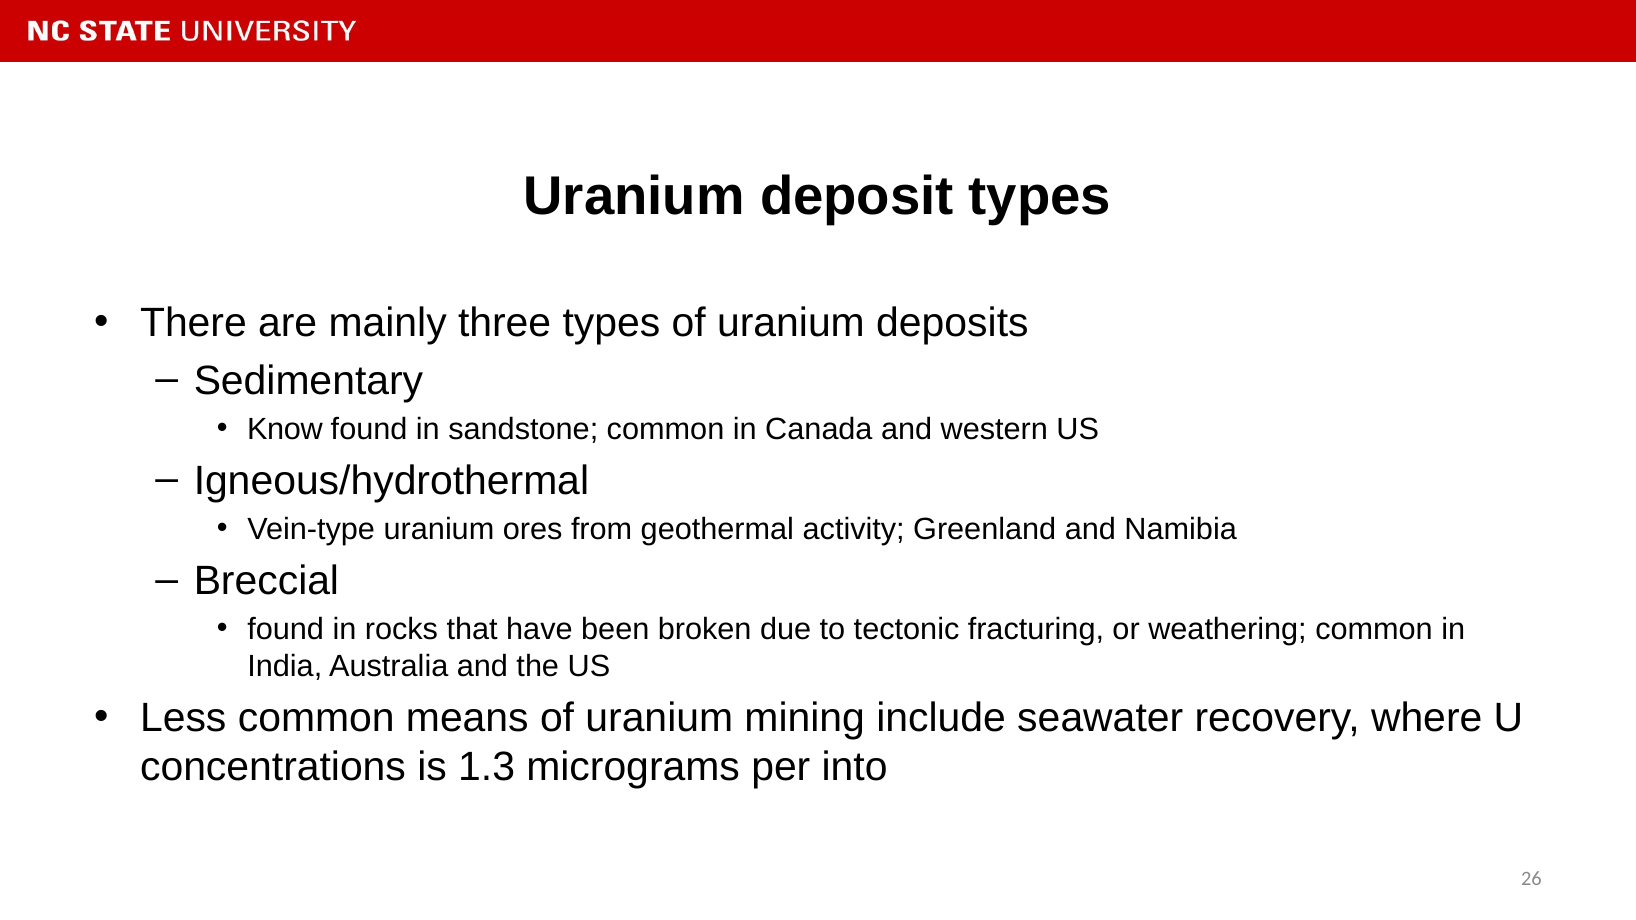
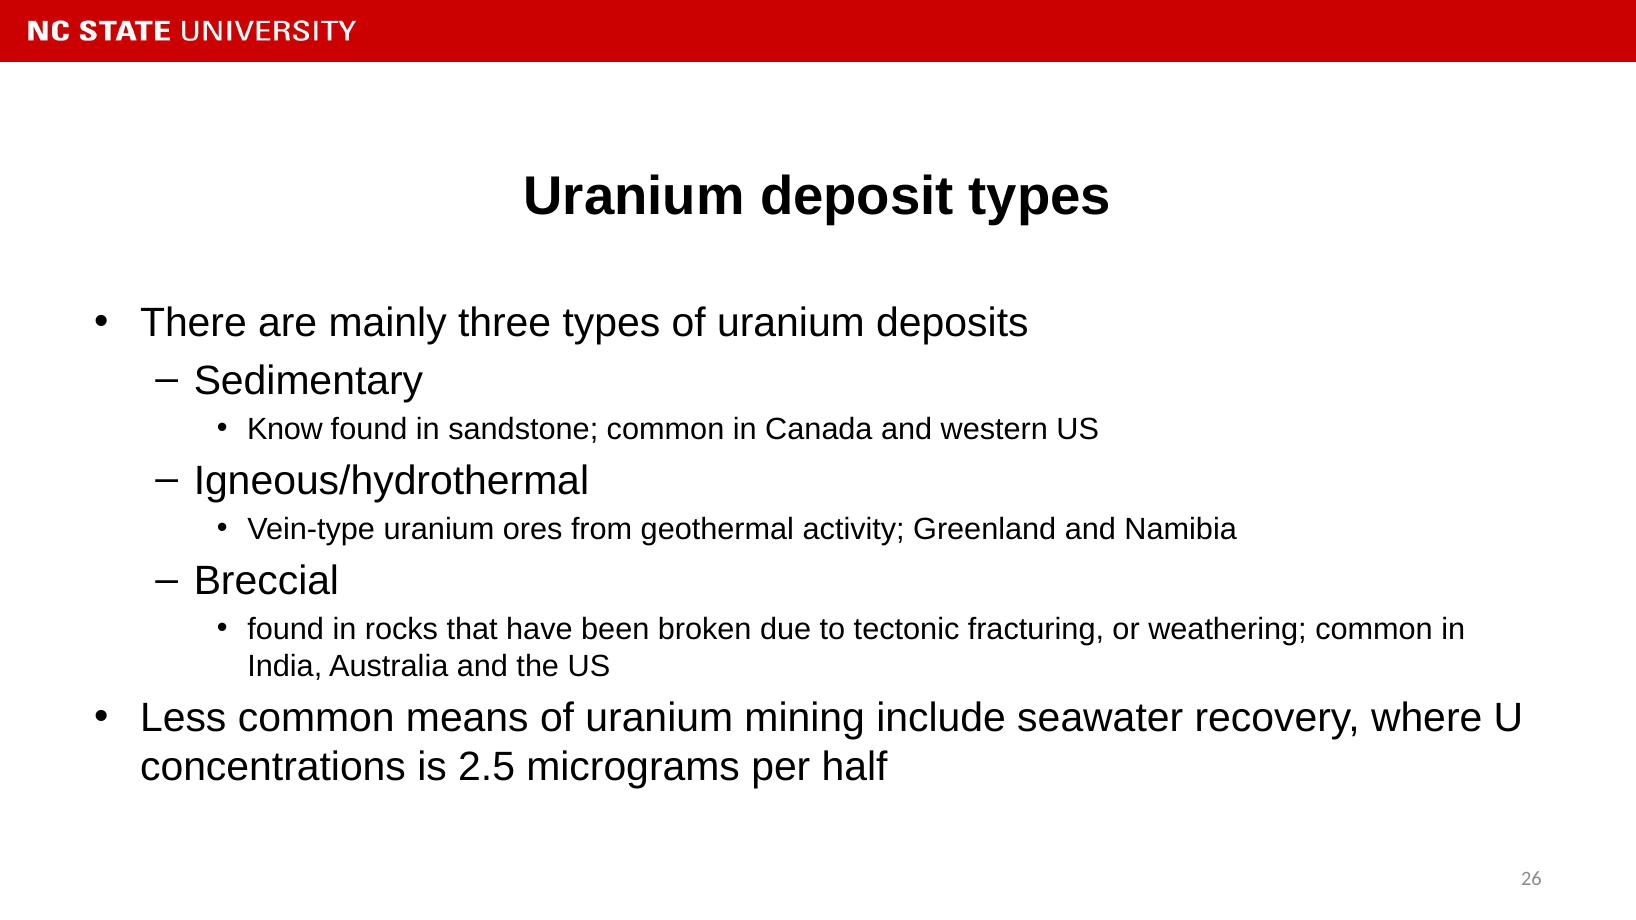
1.3: 1.3 -> 2.5
into: into -> half
